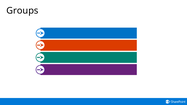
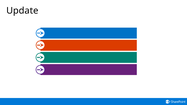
Groups: Groups -> Update
